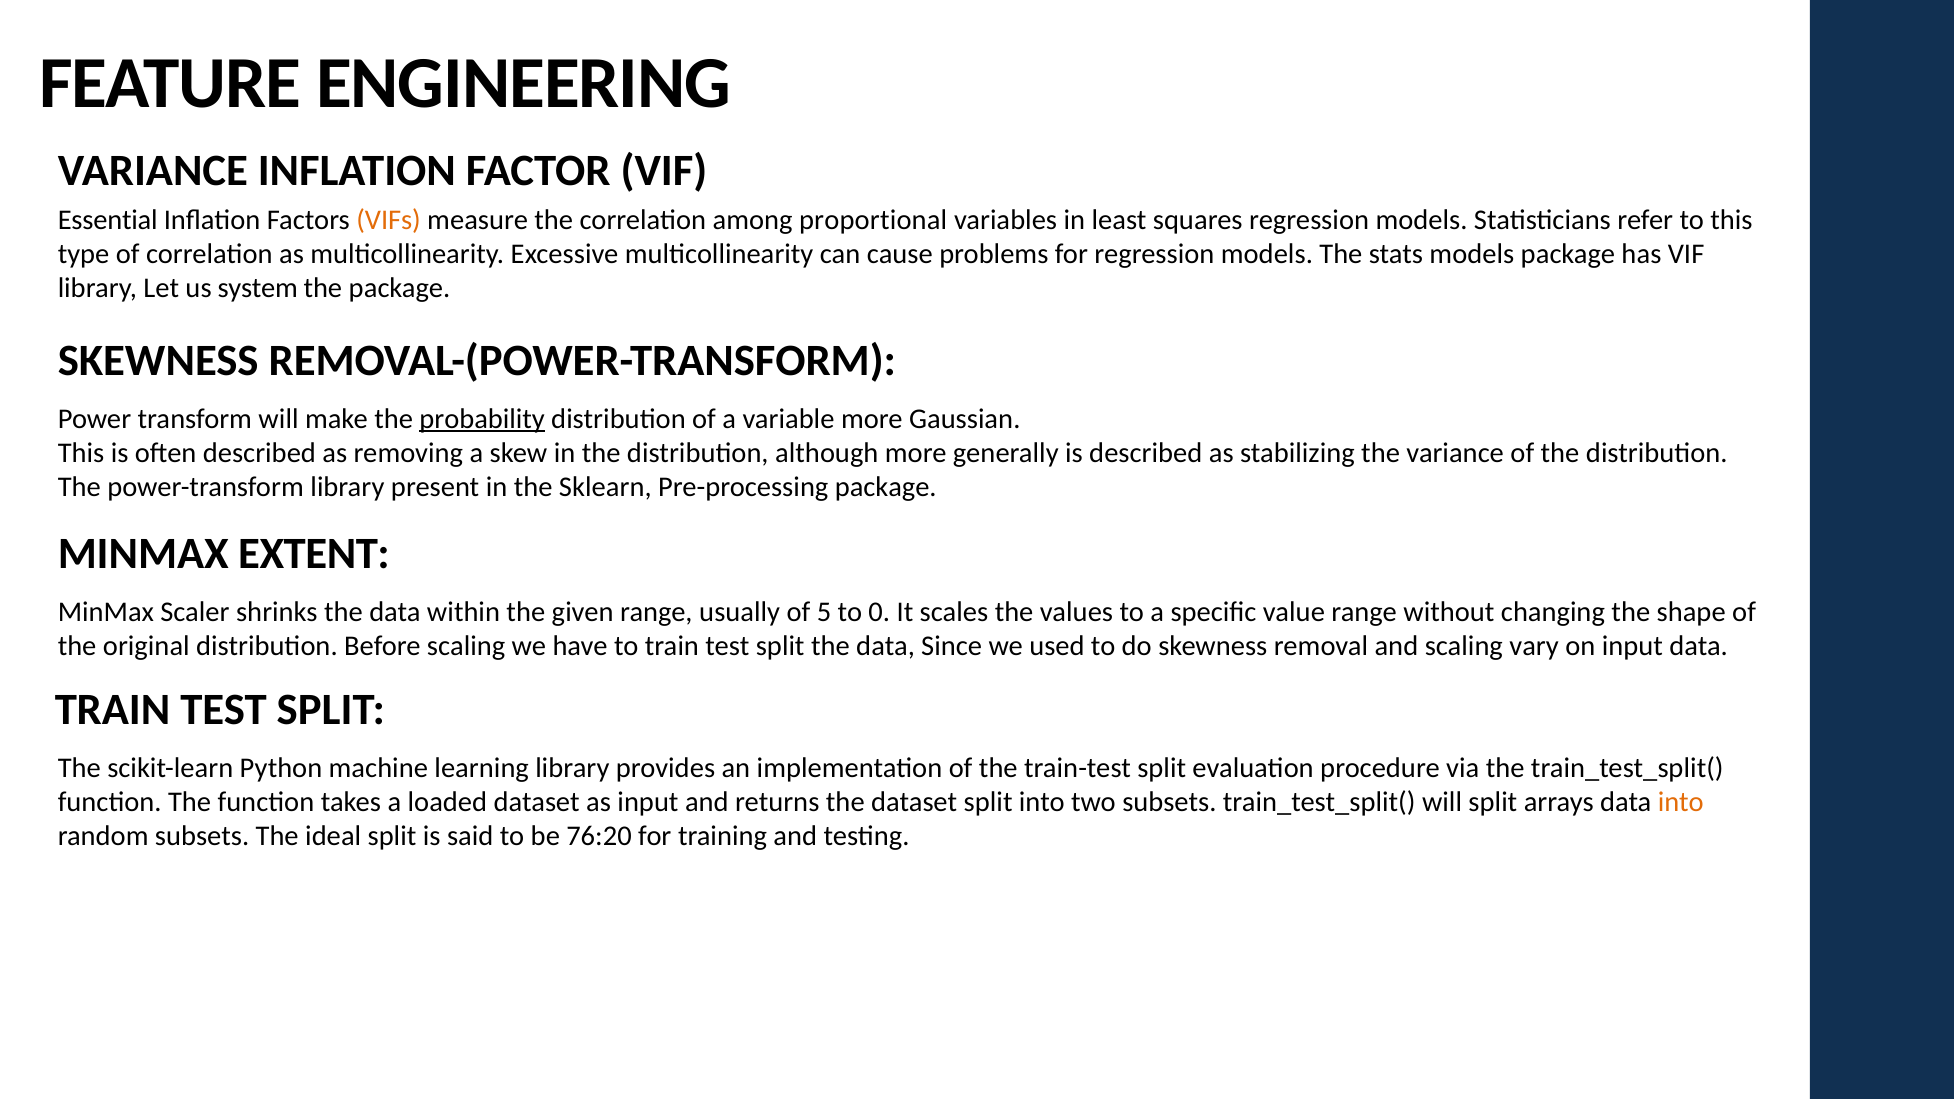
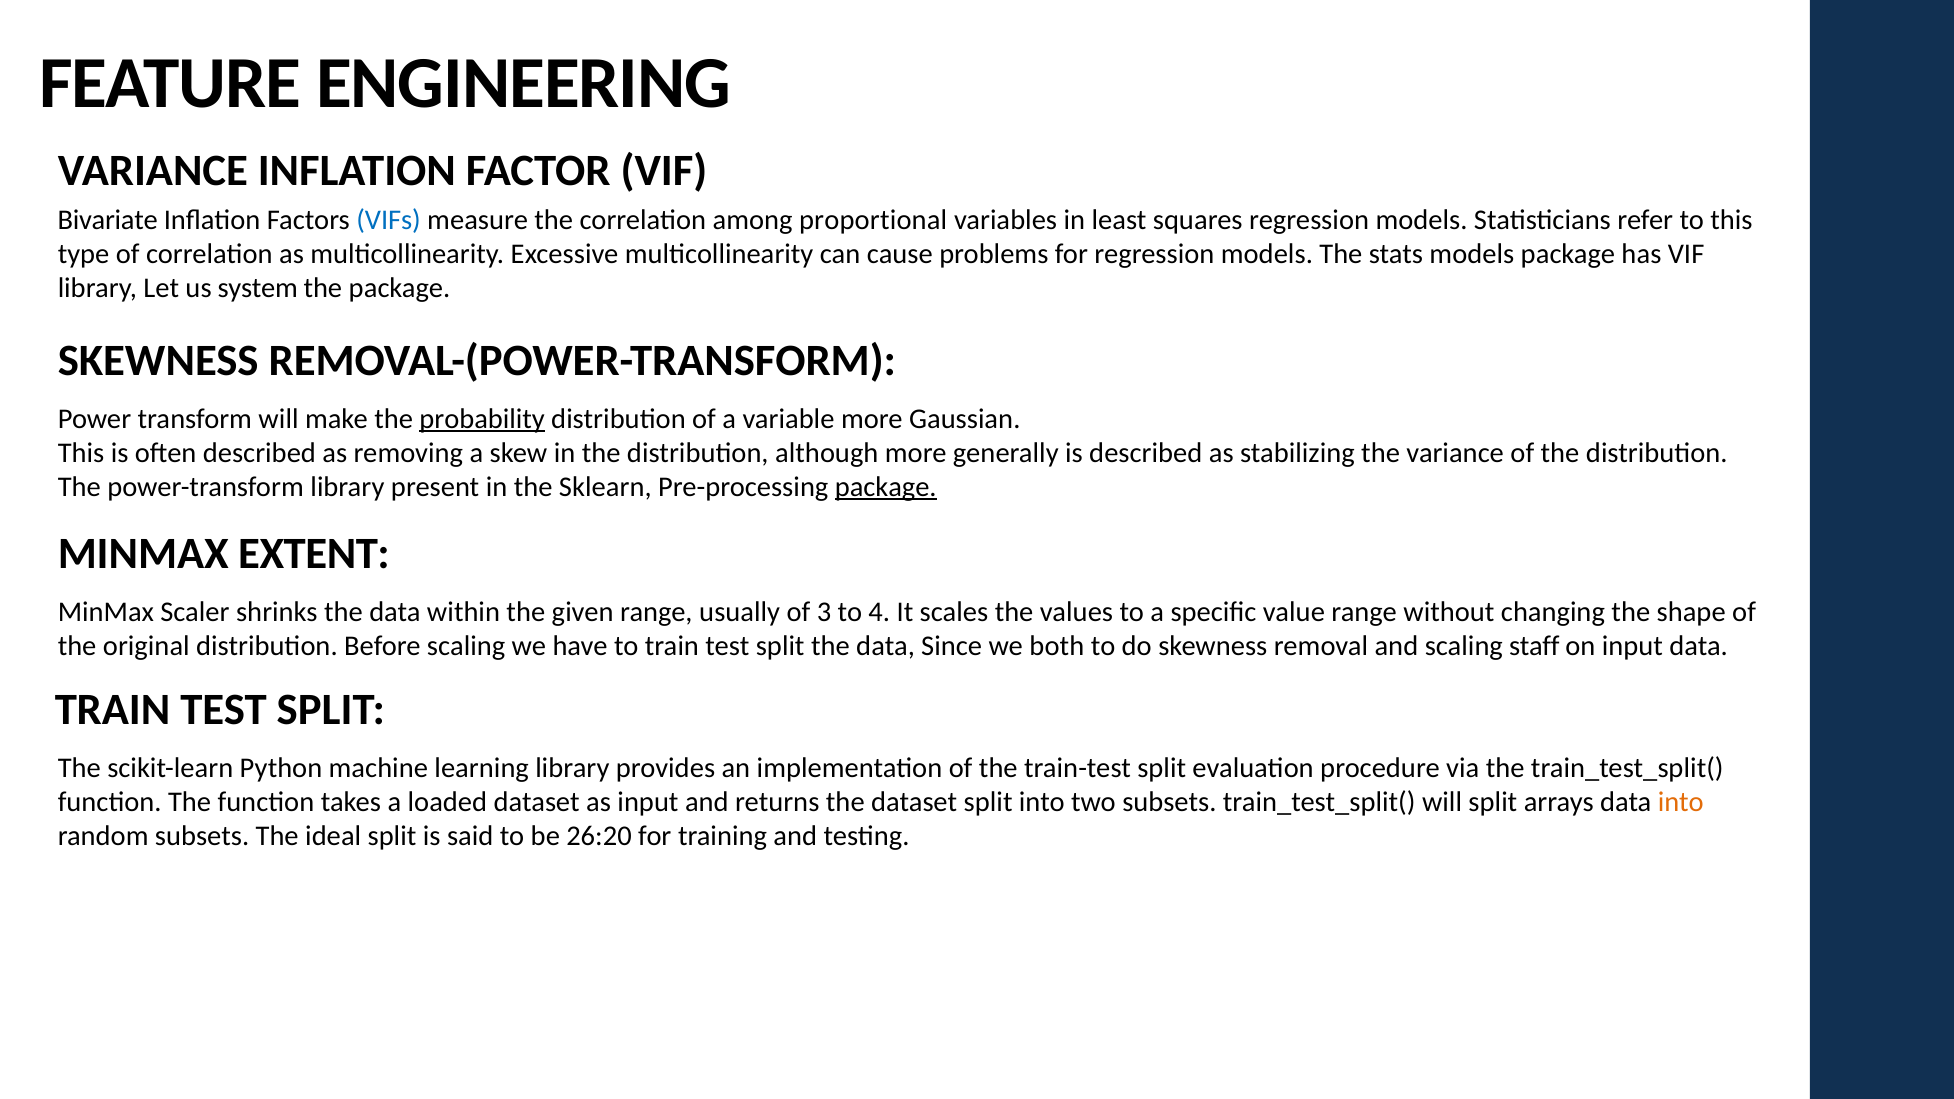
Essential: Essential -> Bivariate
VIFs colour: orange -> blue
package at (886, 487) underline: none -> present
5: 5 -> 3
0: 0 -> 4
used: used -> both
vary: vary -> staff
76:20: 76:20 -> 26:20
